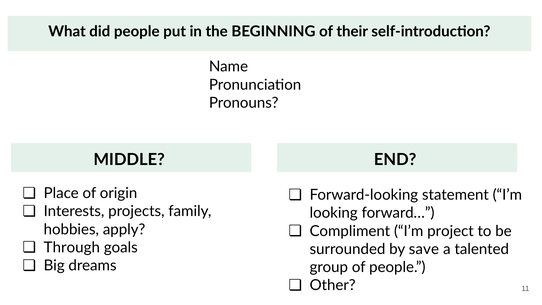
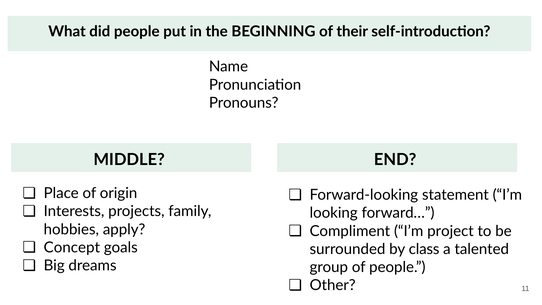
Through: Through -> Concept
save: save -> class
